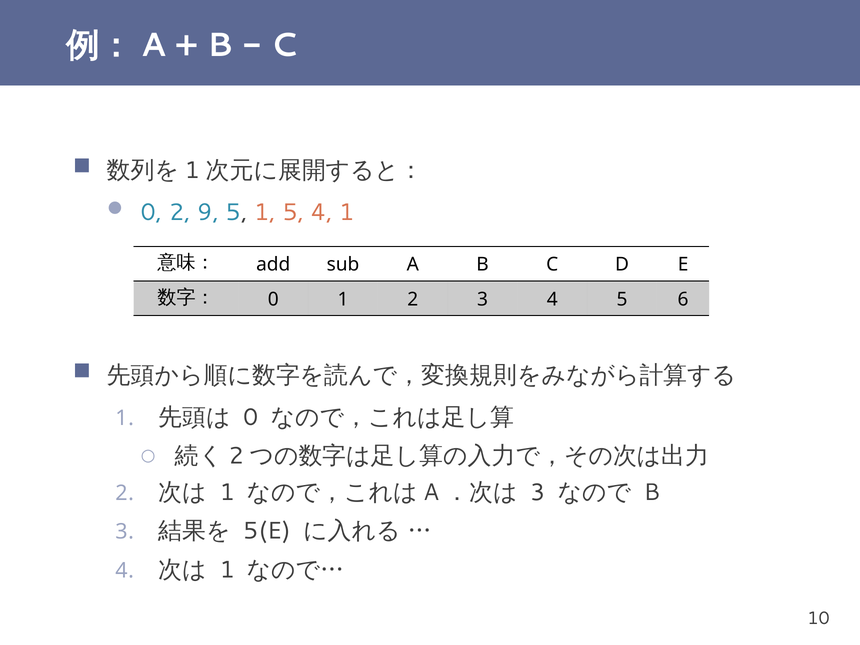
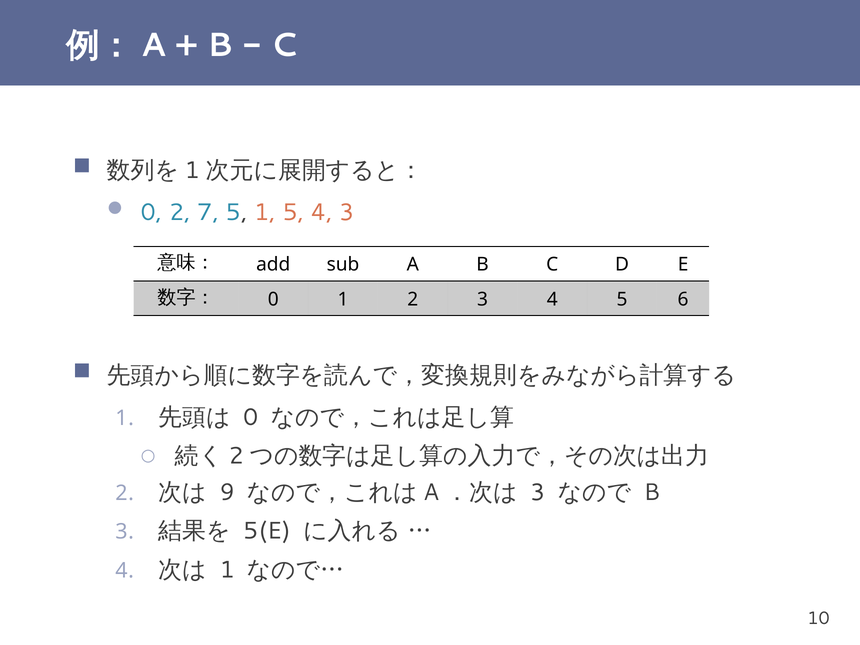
9: 9 -> 7
4 1: 1 -> 3
1 at (227, 492): 1 -> 9
